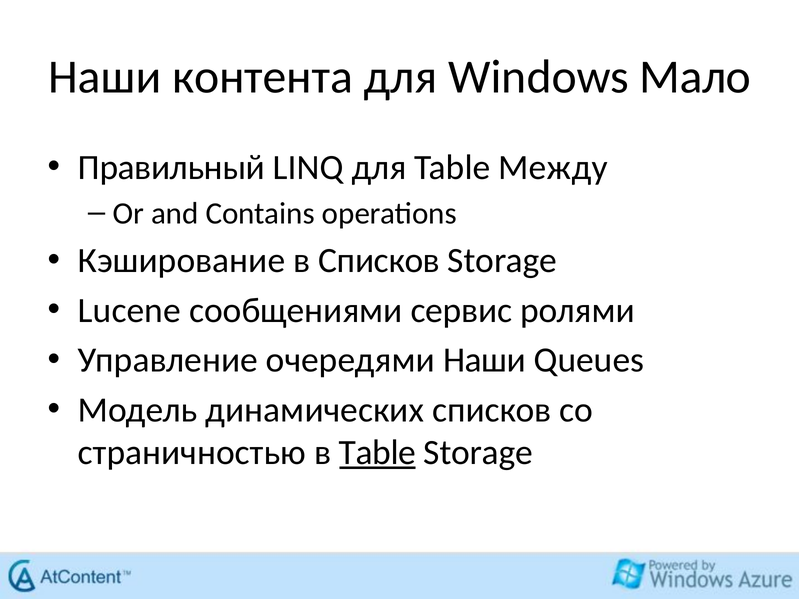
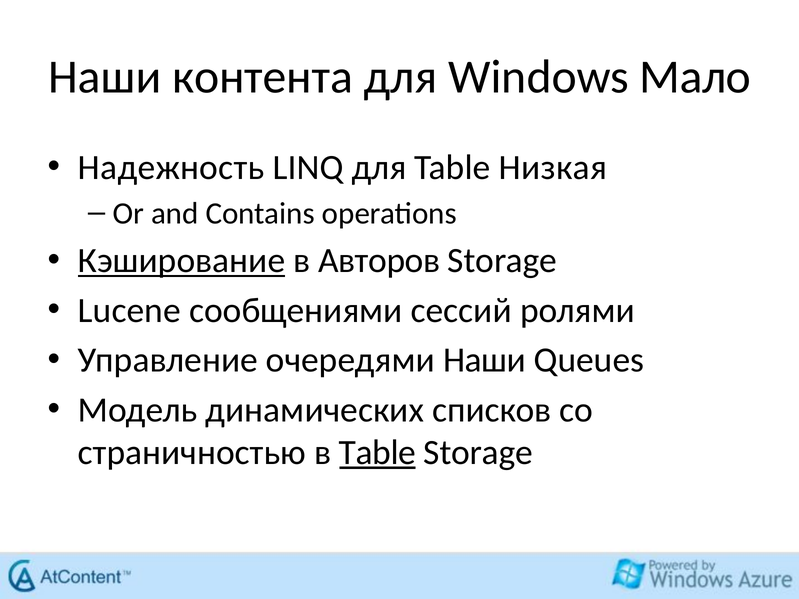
Правильный: Правильный -> Надежность
Между: Между -> Низкая
Кэширование underline: none -> present
в Списков: Списков -> Авторов
сервис: сервис -> сессий
